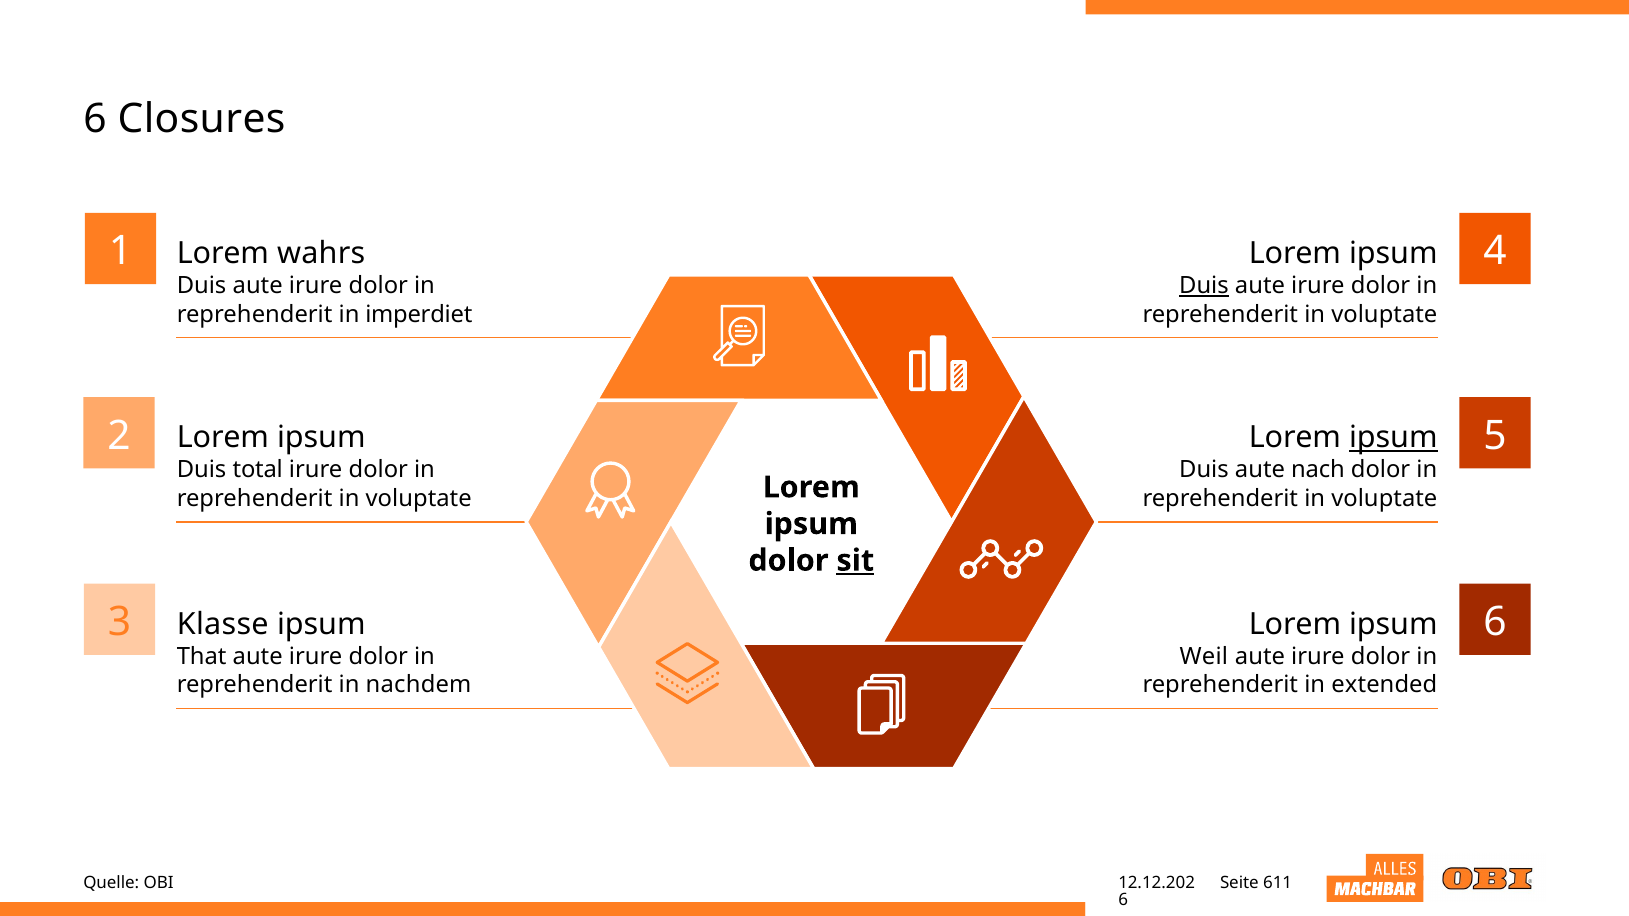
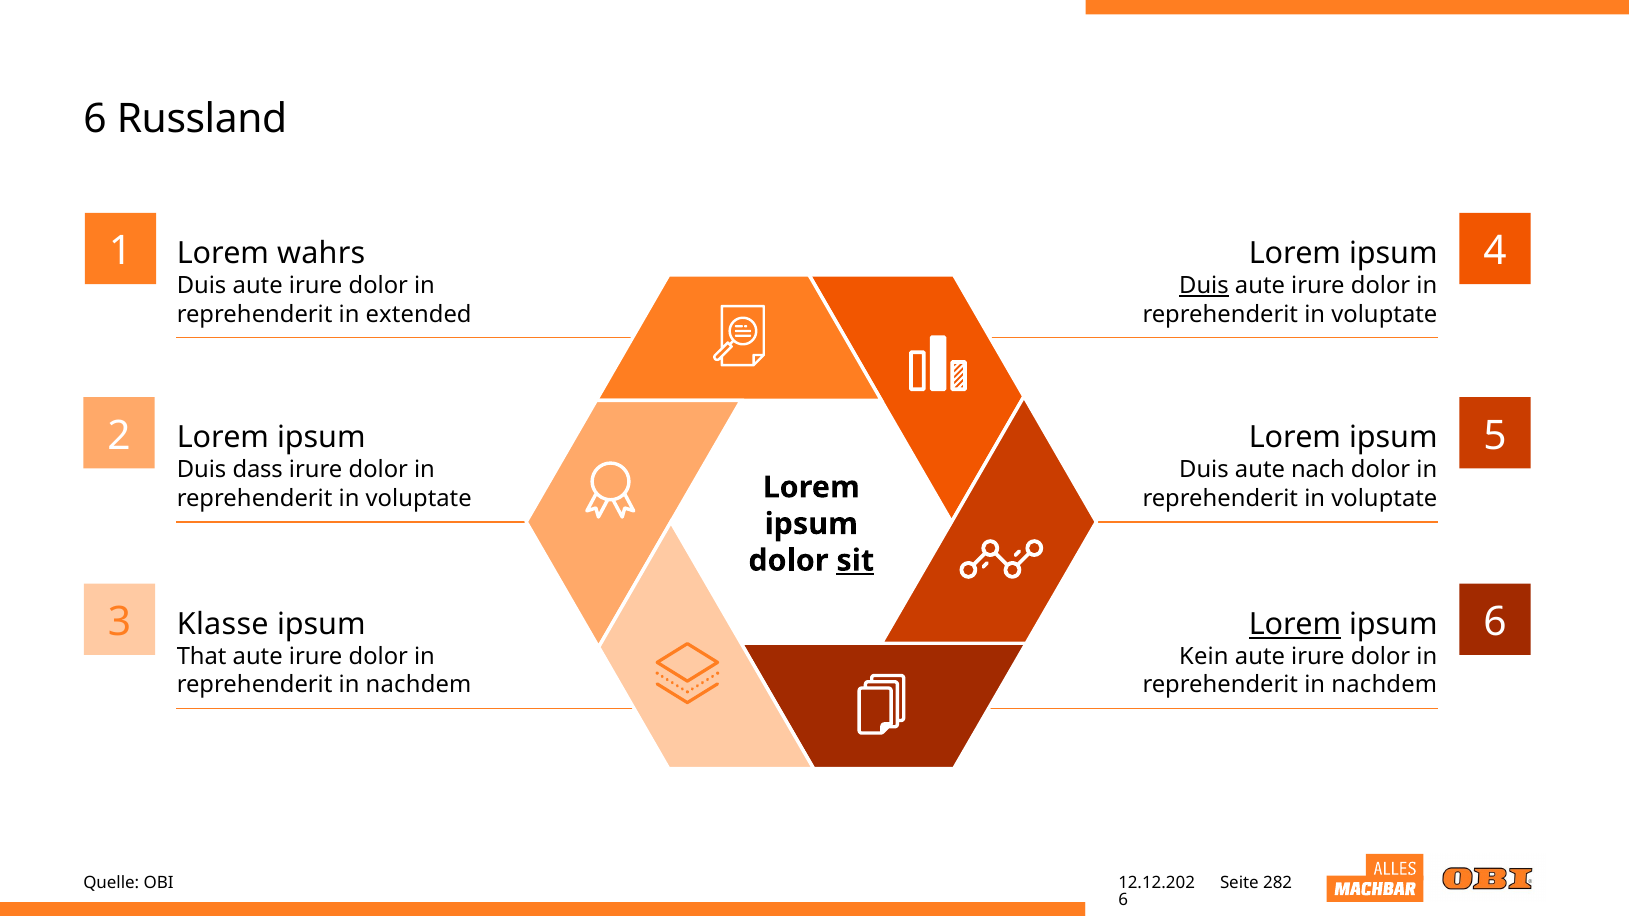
Closures: Closures -> Russland
imperdiet: imperdiet -> extended
ipsum at (1393, 438) underline: present -> none
total: total -> dass
Lorem at (1295, 625) underline: none -> present
Weil: Weil -> Kein
extended at (1384, 685): extended -> nachdem
611: 611 -> 282
